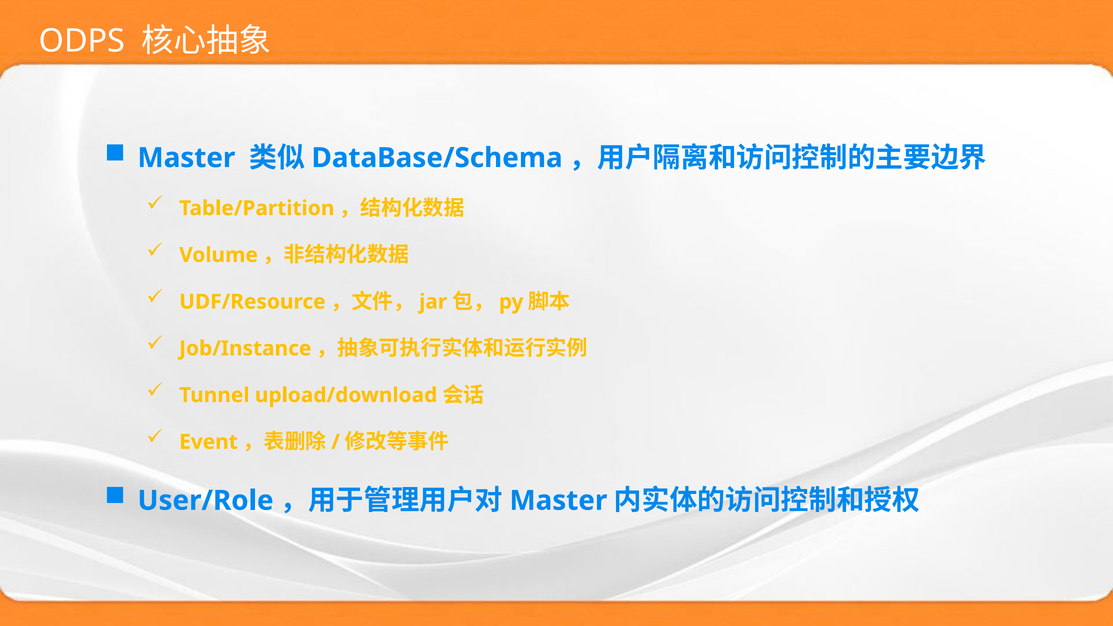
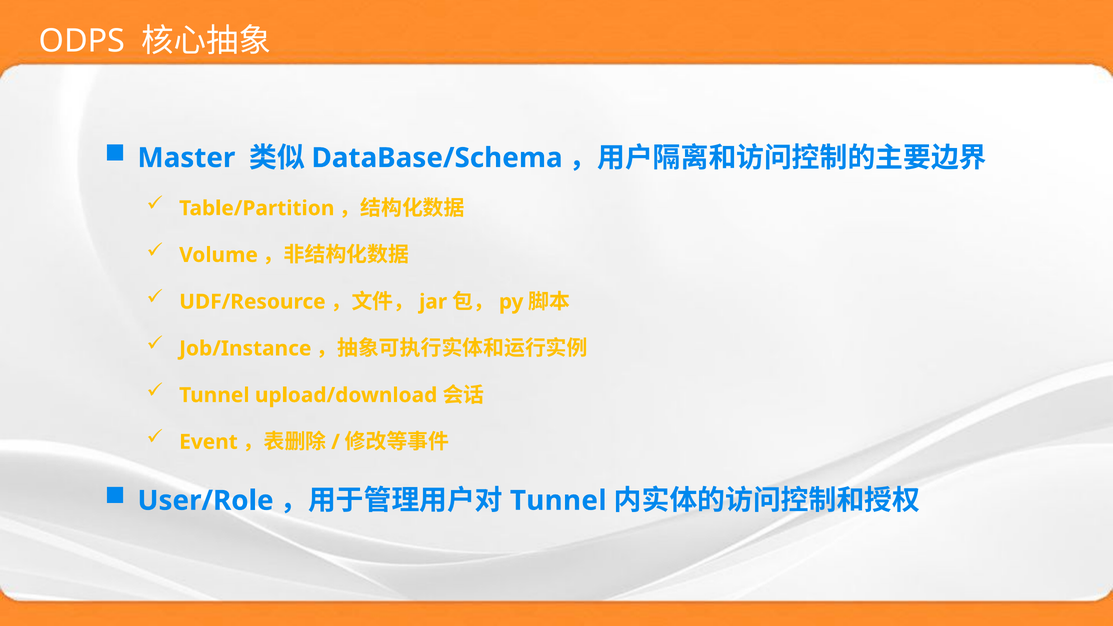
Master at (558, 501): Master -> Tunnel
